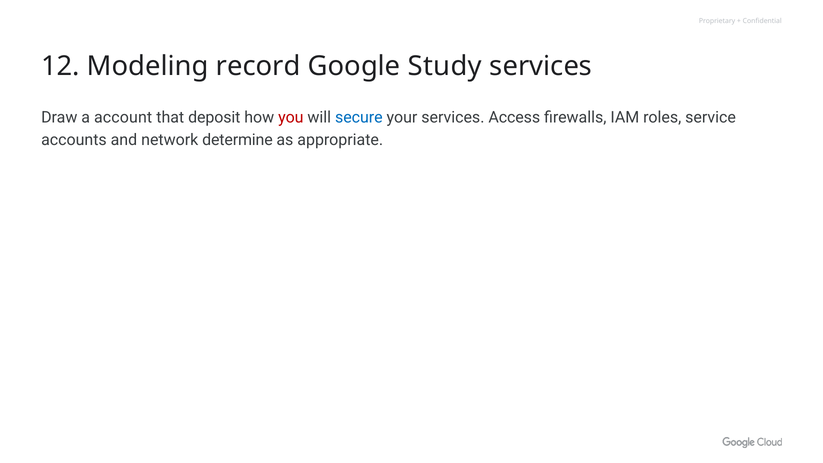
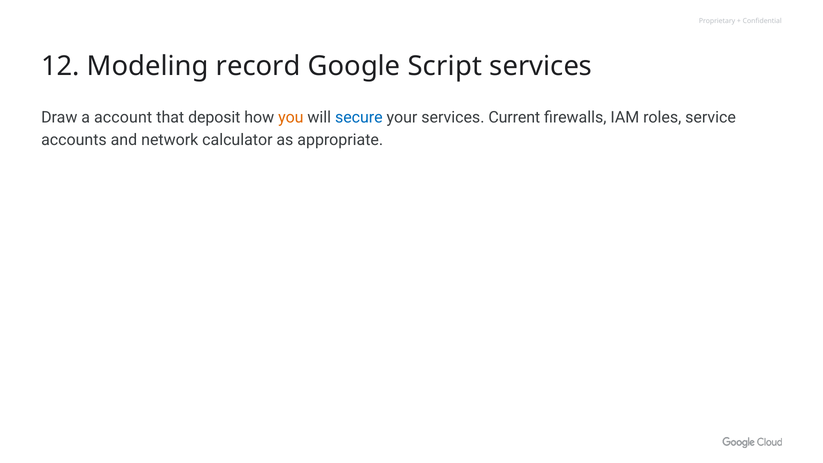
Study: Study -> Script
you colour: red -> orange
Access: Access -> Current
determine: determine -> calculator
